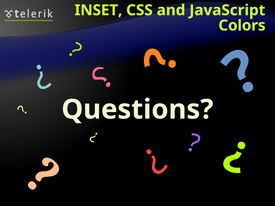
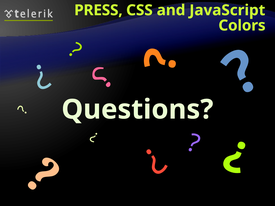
INSET: INSET -> PRESS
